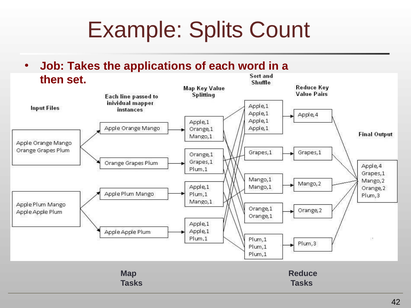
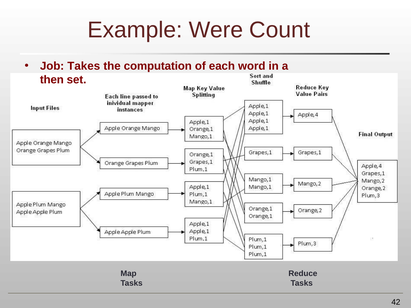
Splits: Splits -> Were
applications: applications -> computation
